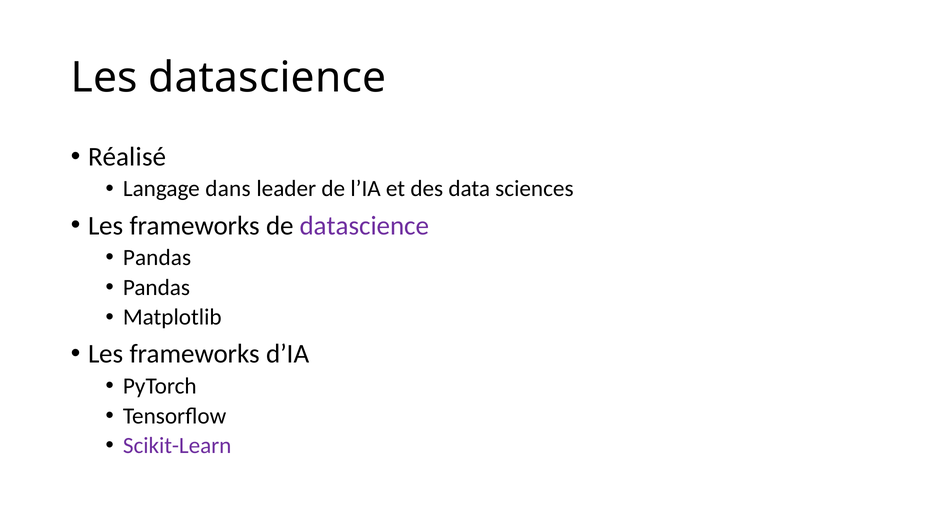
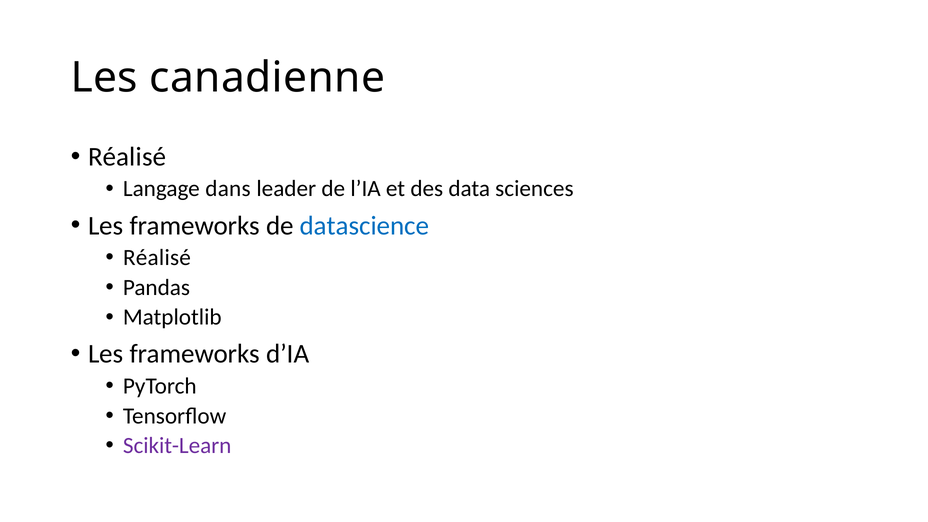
Les datascience: datascience -> canadienne
datascience at (364, 226) colour: purple -> blue
Pandas at (157, 258): Pandas -> Réalisé
